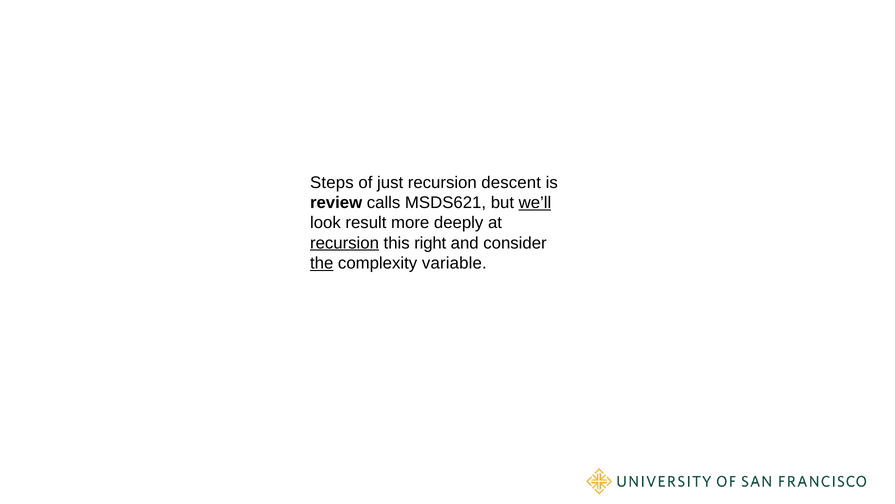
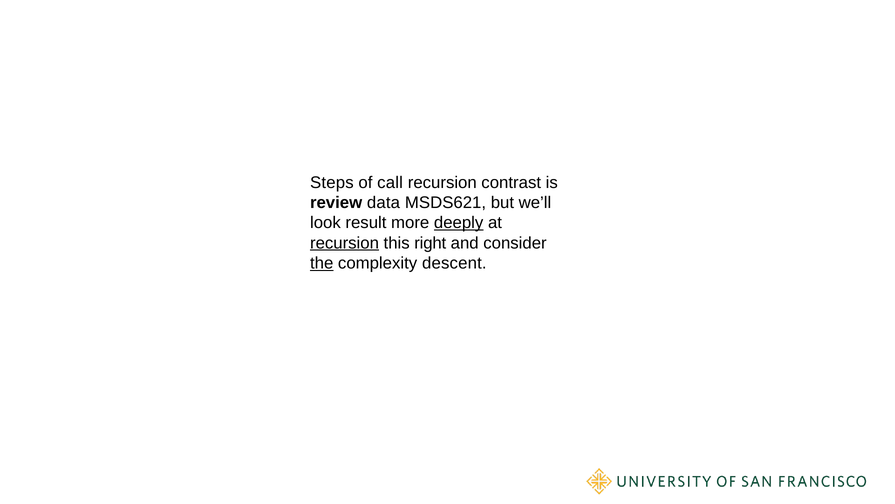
just: just -> call
descent: descent -> contrast
calls: calls -> data
we’ll underline: present -> none
deeply underline: none -> present
variable: variable -> descent
